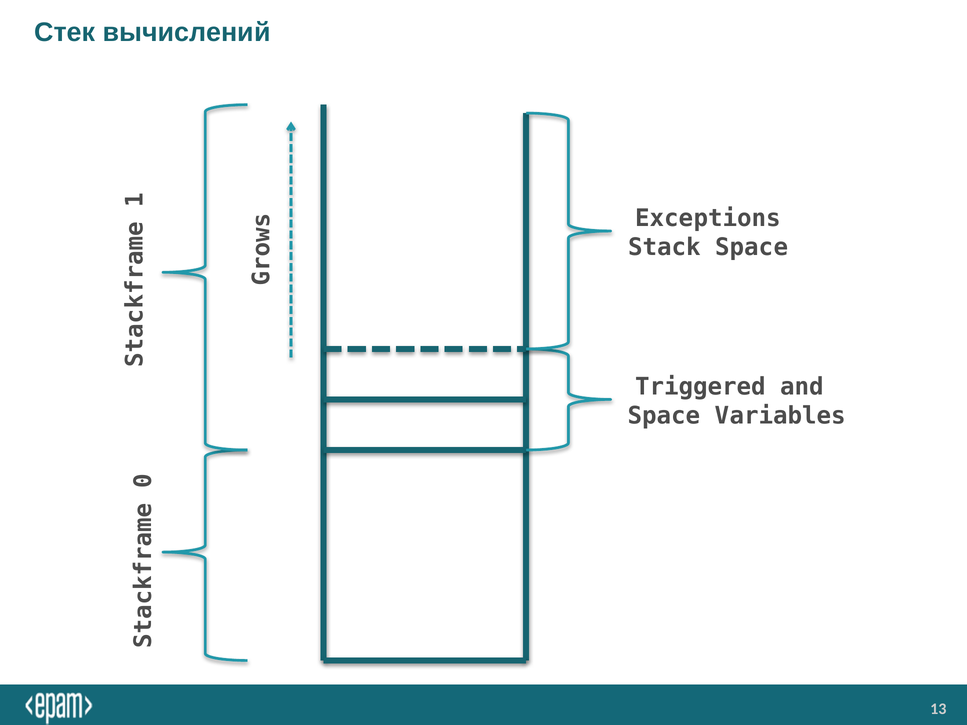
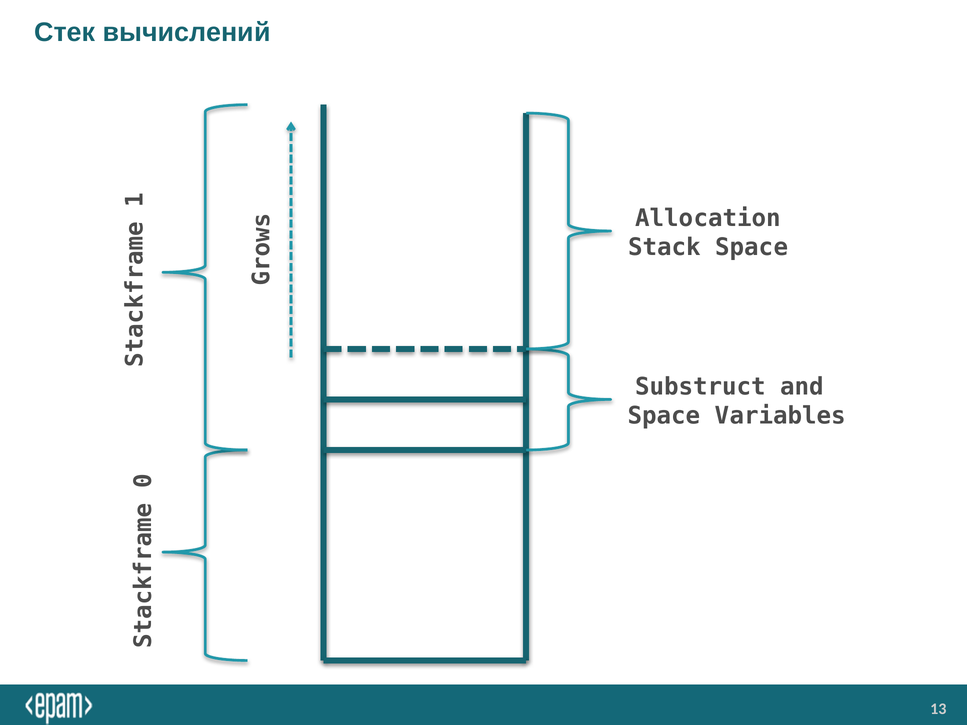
Exceptions: Exceptions -> Allocation
Triggered: Triggered -> Substruct
